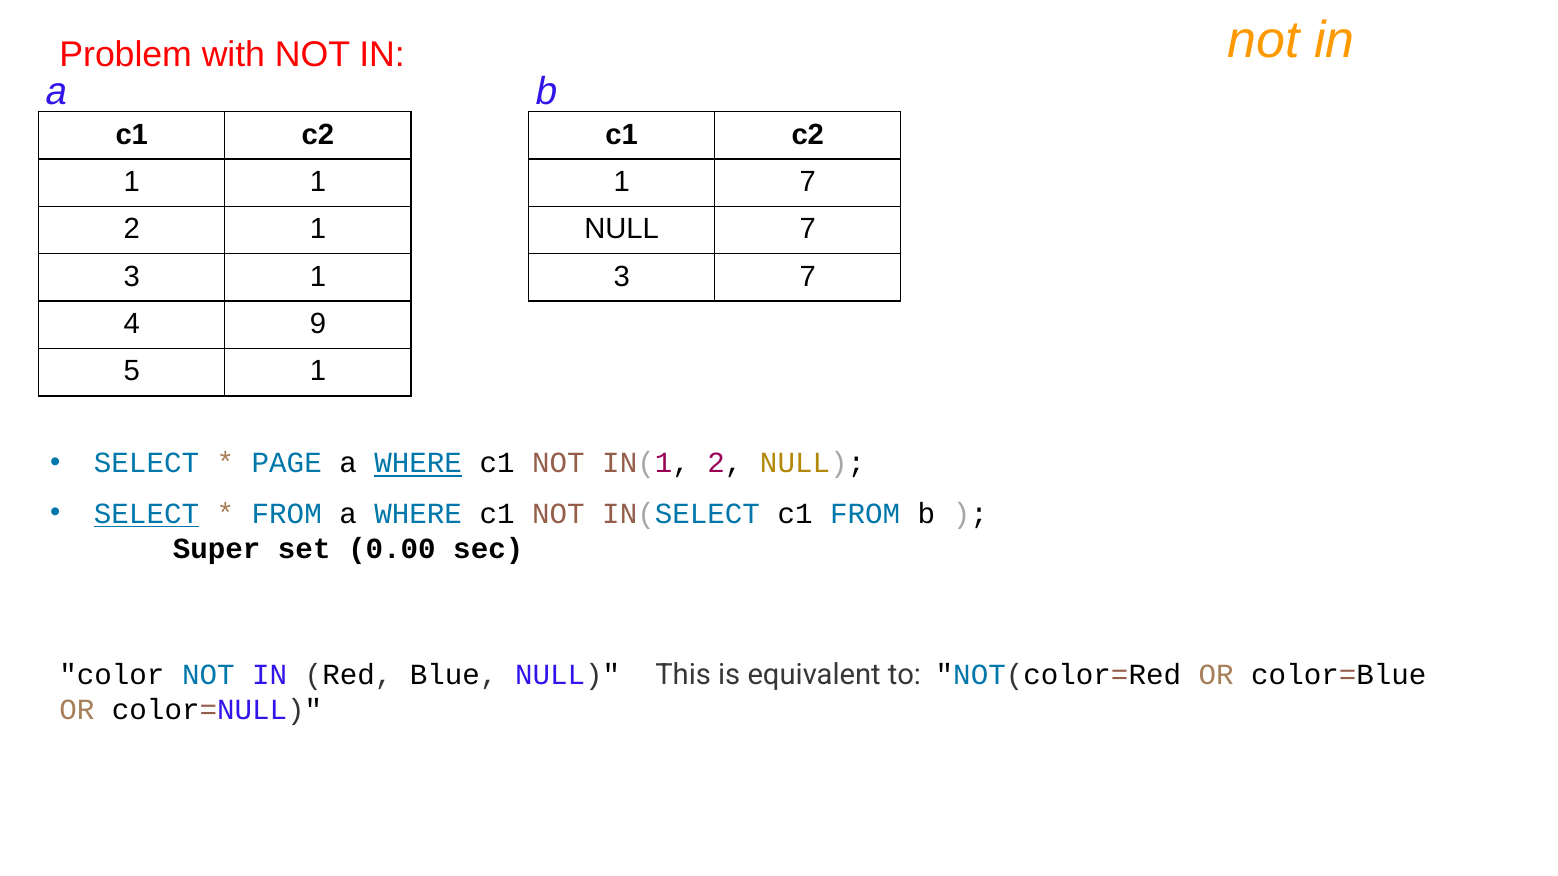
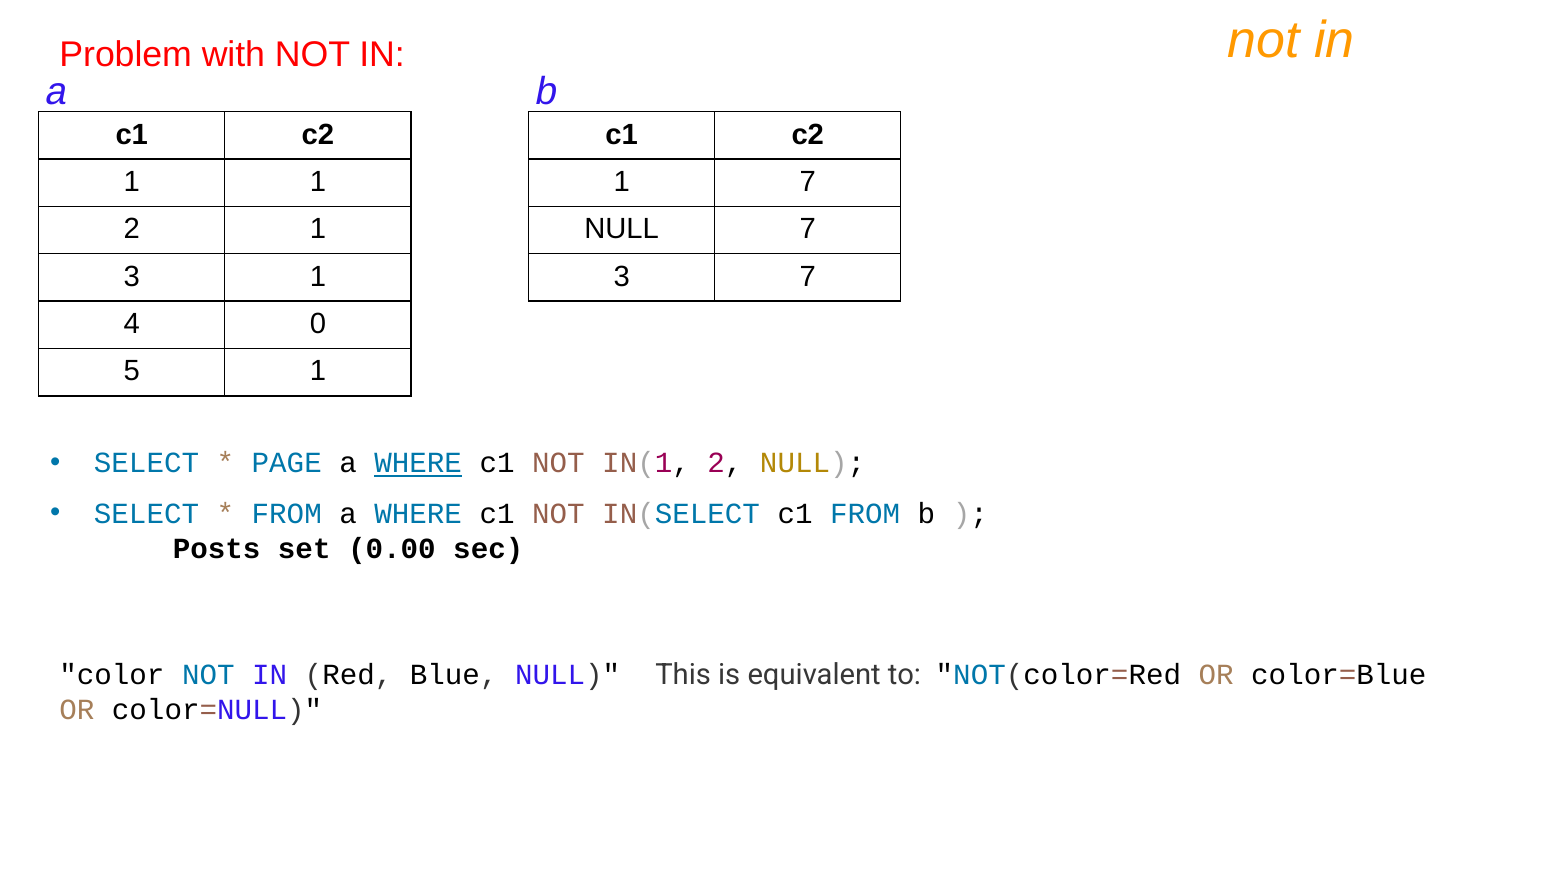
9: 9 -> 0
SELECT at (147, 514) underline: present -> none
Super: Super -> Posts
